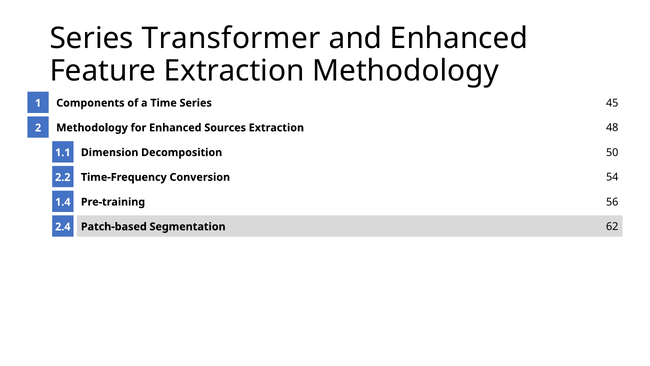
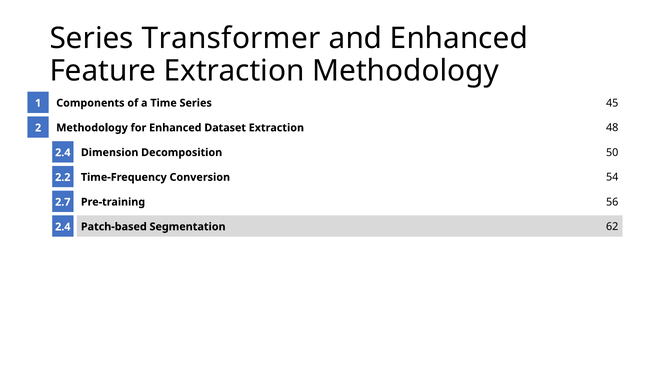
Sources: Sources -> Dataset
1.1 at (63, 152): 1.1 -> 2.4
1.4: 1.4 -> 2.7
